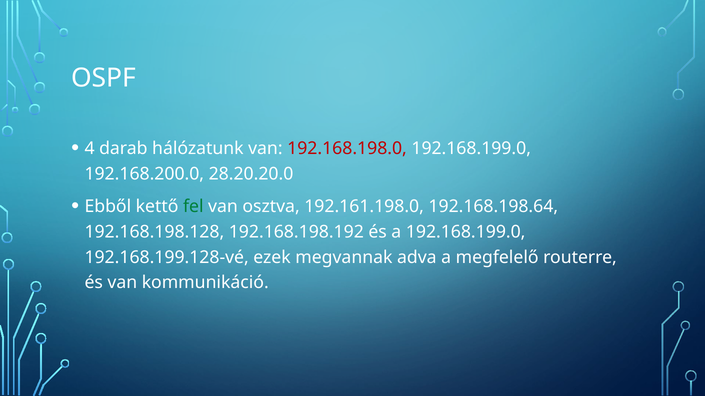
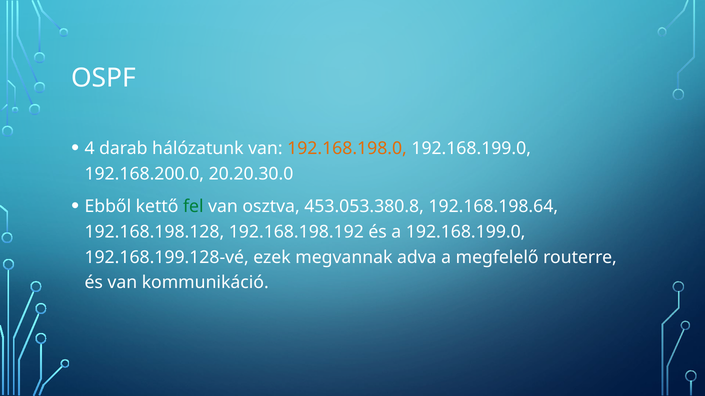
192.168.198.0 colour: red -> orange
28.20.20.0: 28.20.20.0 -> 20.20.30.0
192.161.198.0: 192.161.198.0 -> 453.053.380.8
